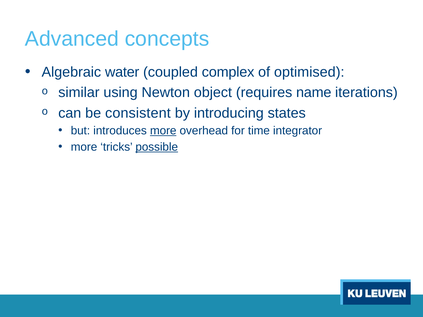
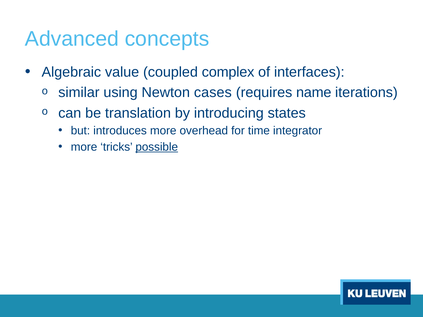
water: water -> value
optimised: optimised -> interfaces
object: object -> cases
consistent: consistent -> translation
more at (163, 131) underline: present -> none
